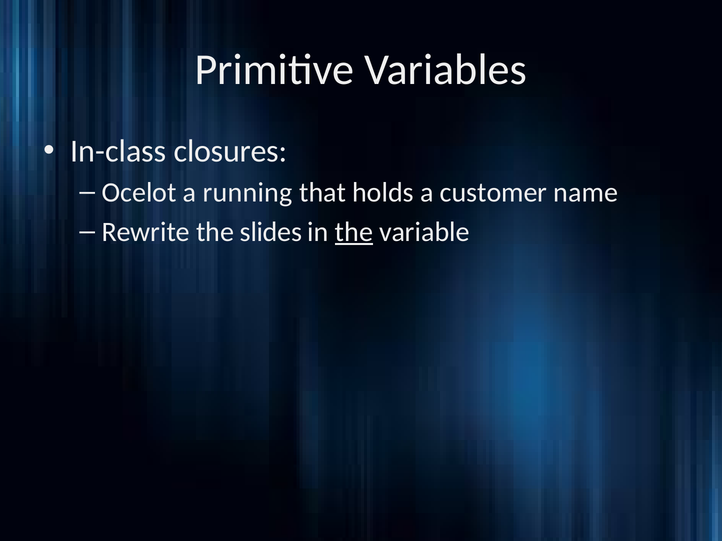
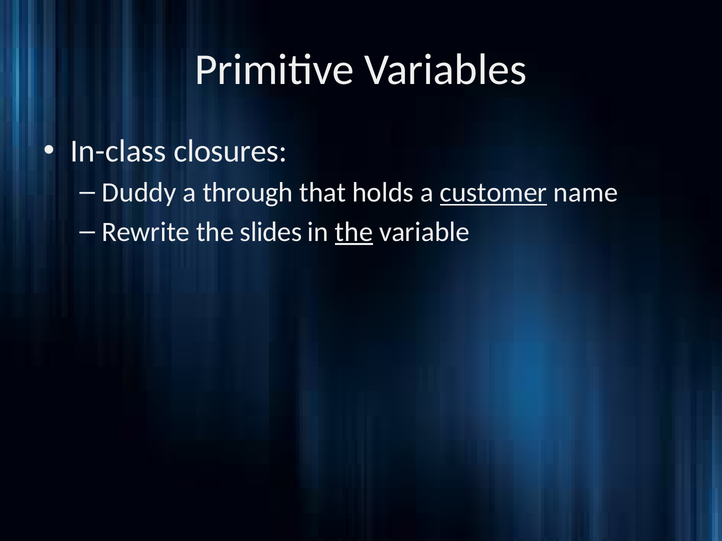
Ocelot: Ocelot -> Duddy
running: running -> through
customer underline: none -> present
